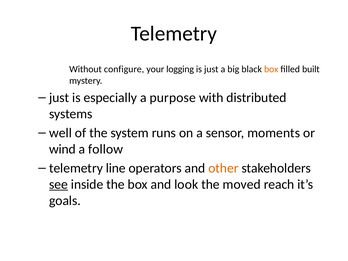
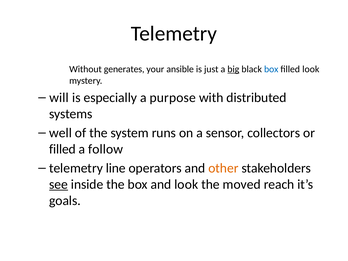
configure: configure -> generates
logging: logging -> ansible
big underline: none -> present
box at (271, 69) colour: orange -> blue
filled built: built -> look
just at (59, 98): just -> will
moments: moments -> collectors
wind at (62, 149): wind -> filled
